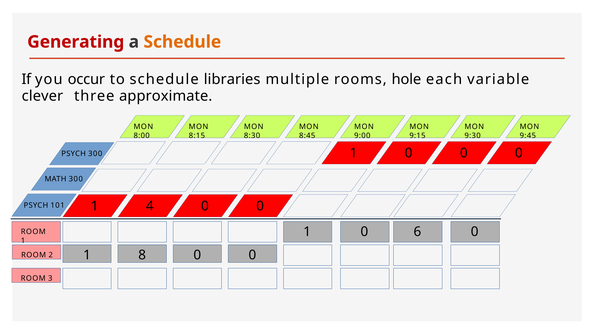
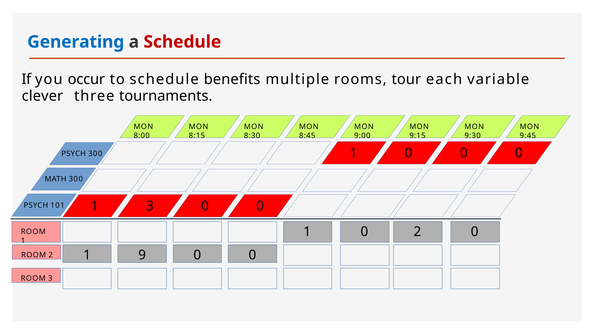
Generating colour: red -> blue
Schedule at (182, 42) colour: orange -> red
libraries: libraries -> benefits
hole: hole -> tour
approximate: approximate -> tournaments
1 4: 4 -> 3
0 6: 6 -> 2
8: 8 -> 9
